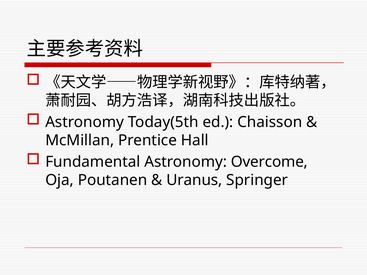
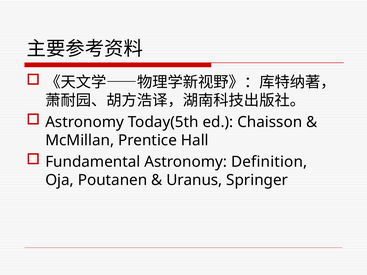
Overcome: Overcome -> Definition
